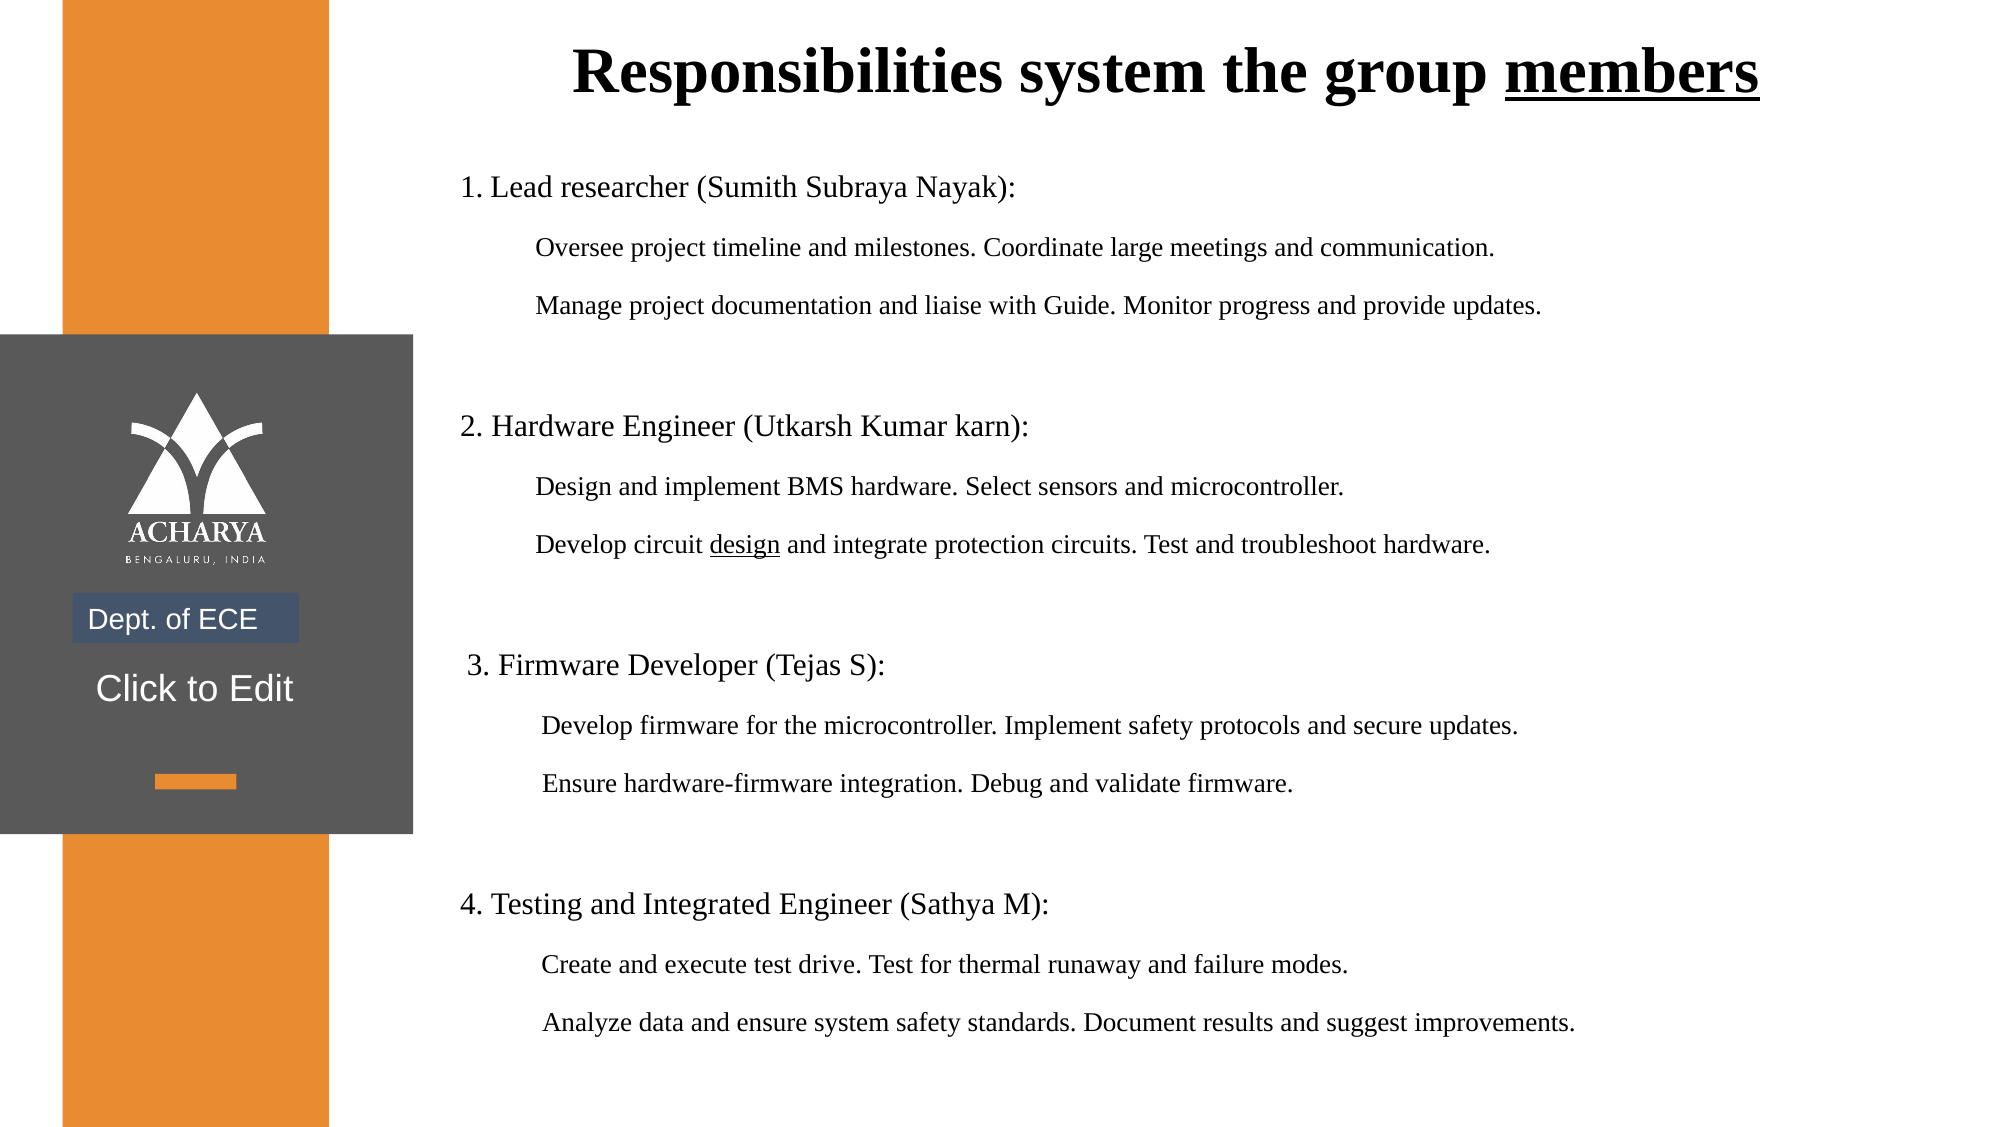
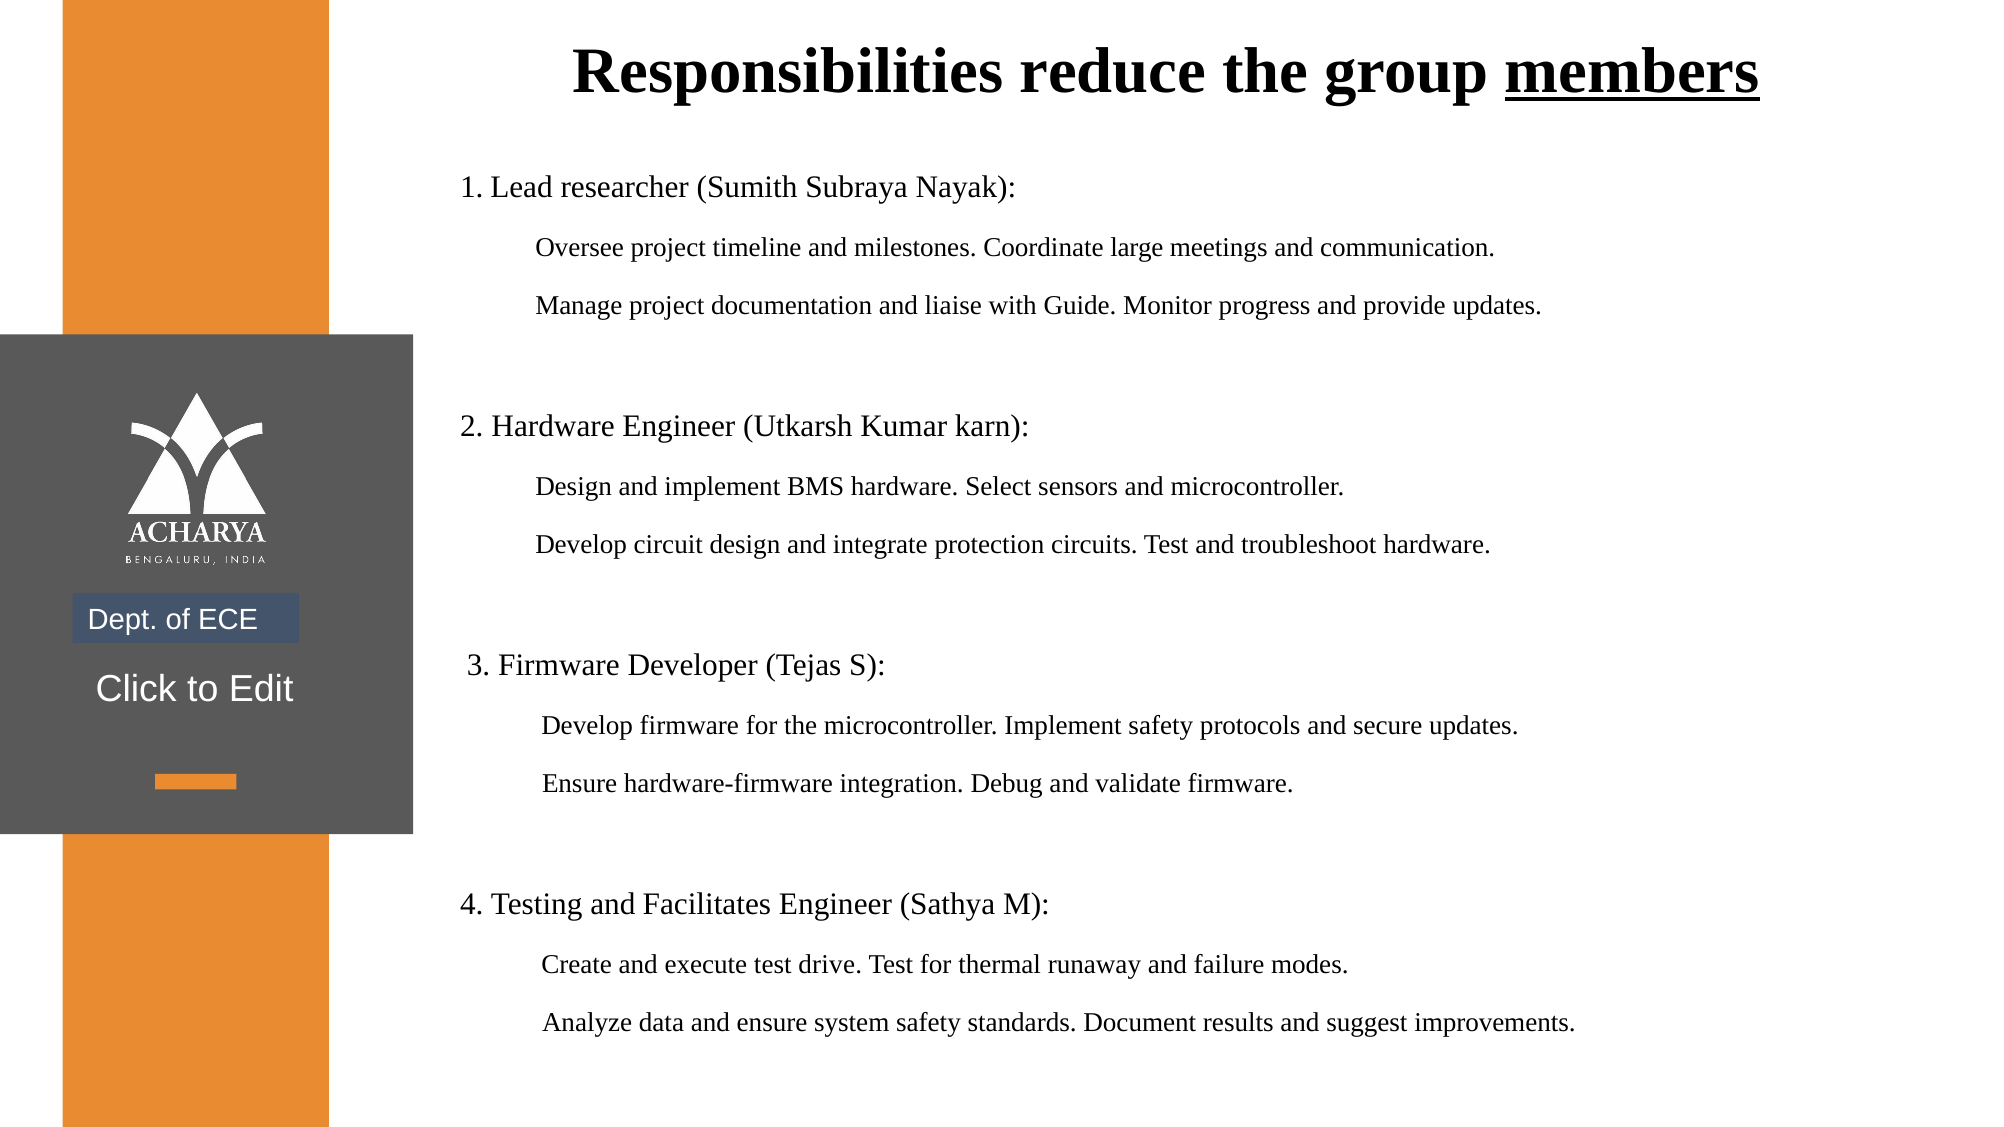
Responsibilities system: system -> reduce
design at (745, 545) underline: present -> none
Integrated: Integrated -> Facilitates
